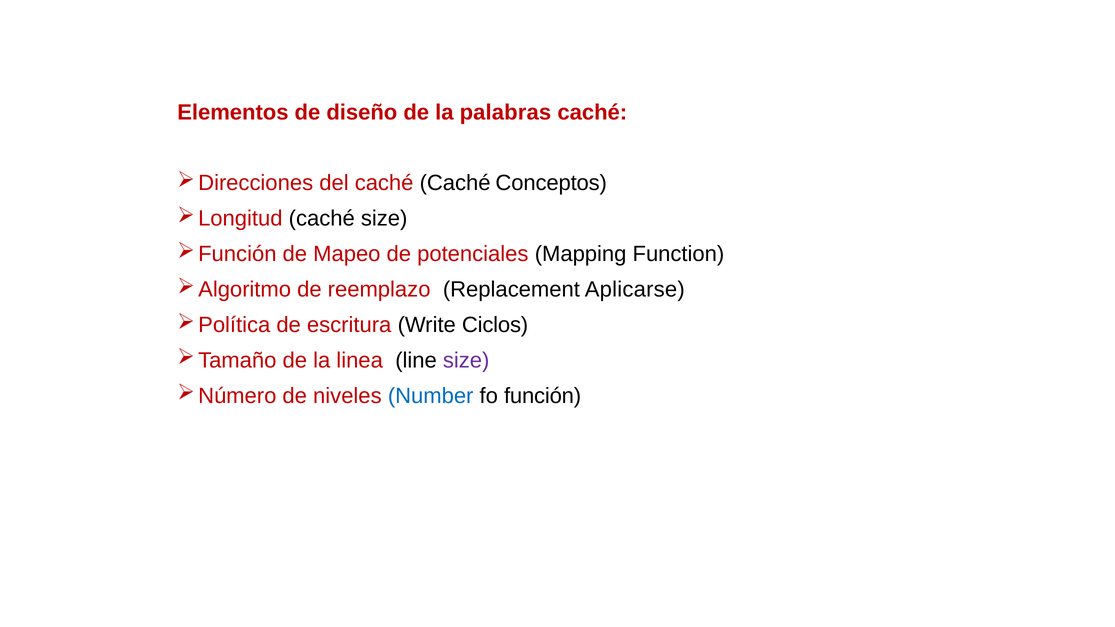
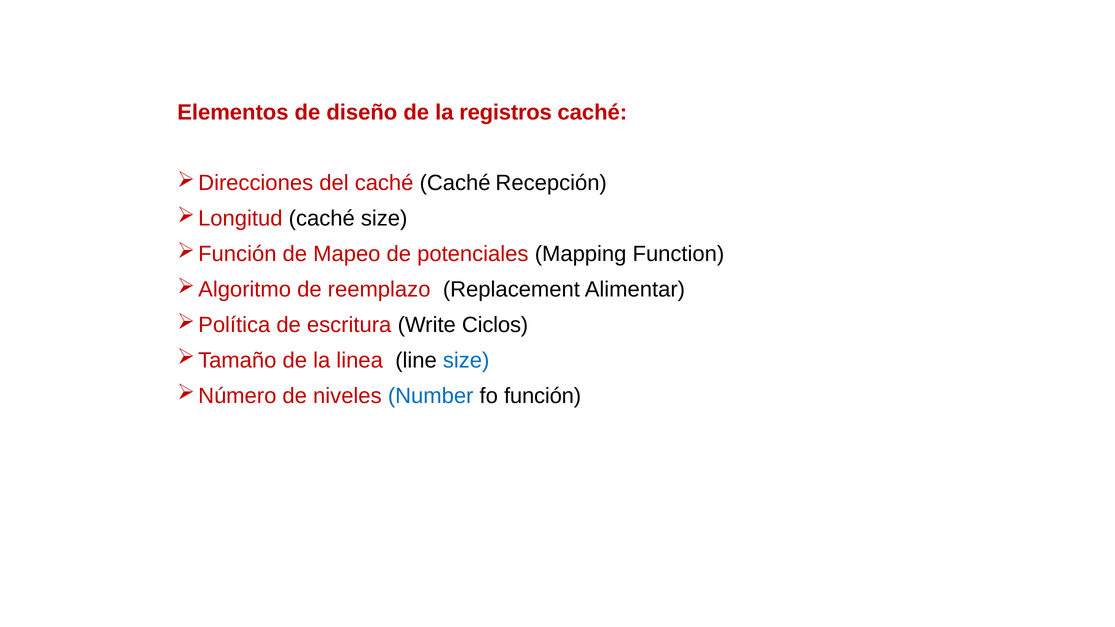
palabras: palabras -> registros
Conceptos: Conceptos -> Recepción
Aplicarse: Aplicarse -> Alimentar
size at (466, 360) colour: purple -> blue
